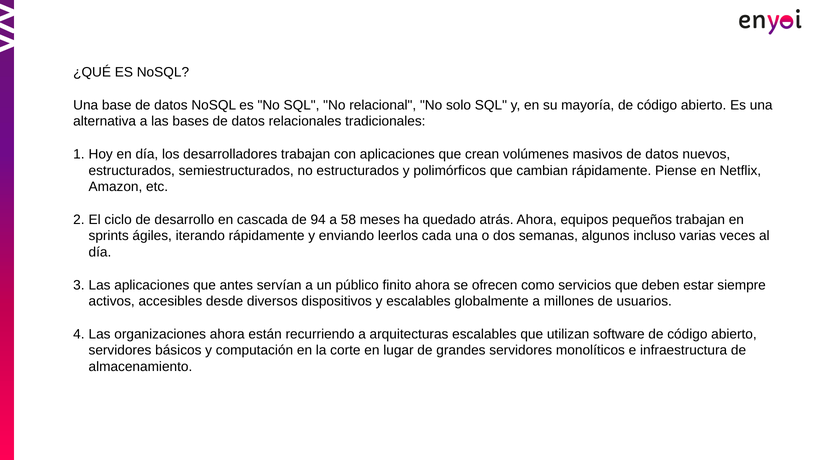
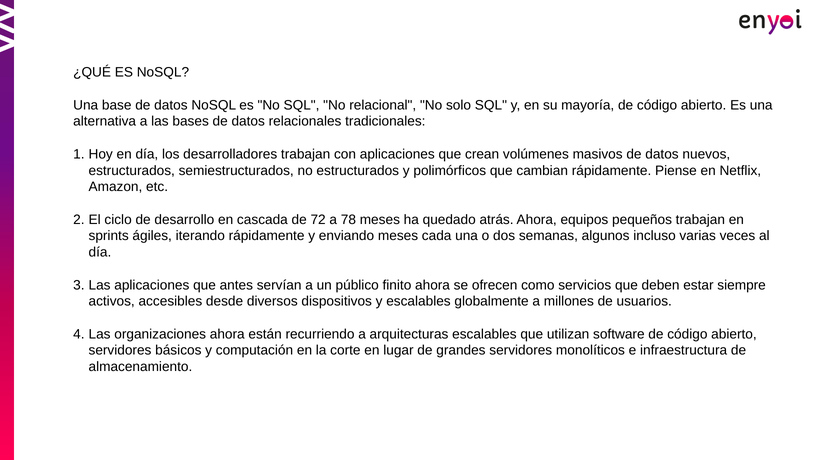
94: 94 -> 72
58: 58 -> 78
enviando leerlos: leerlos -> meses
